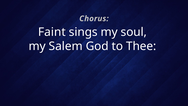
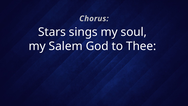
Faint: Faint -> Stars
